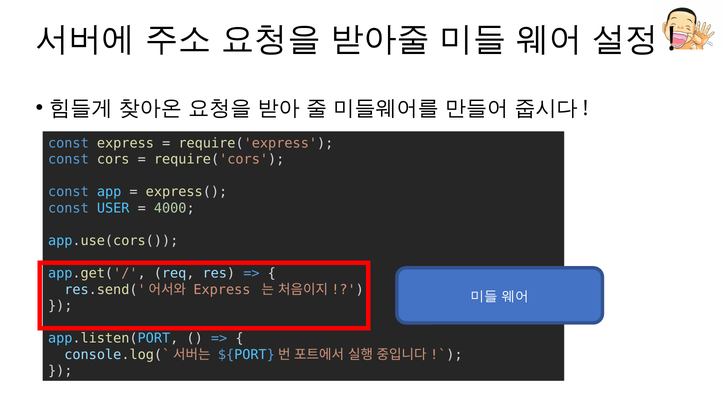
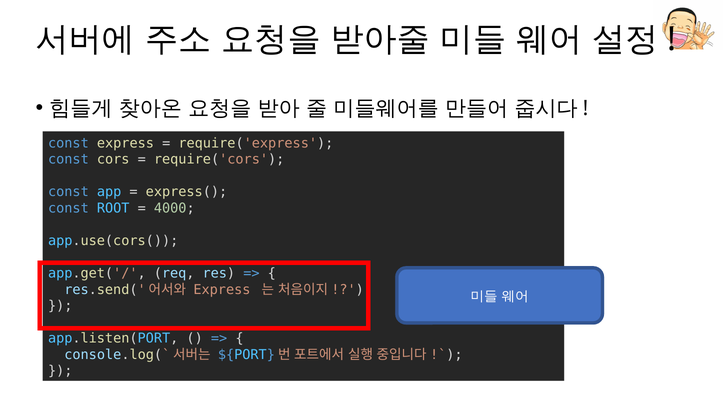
USER: USER -> ROOT
